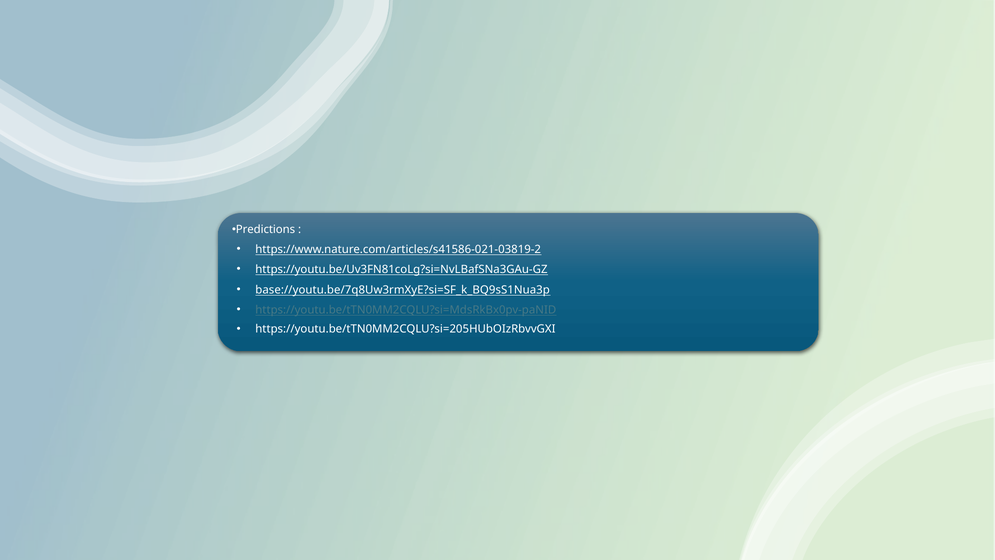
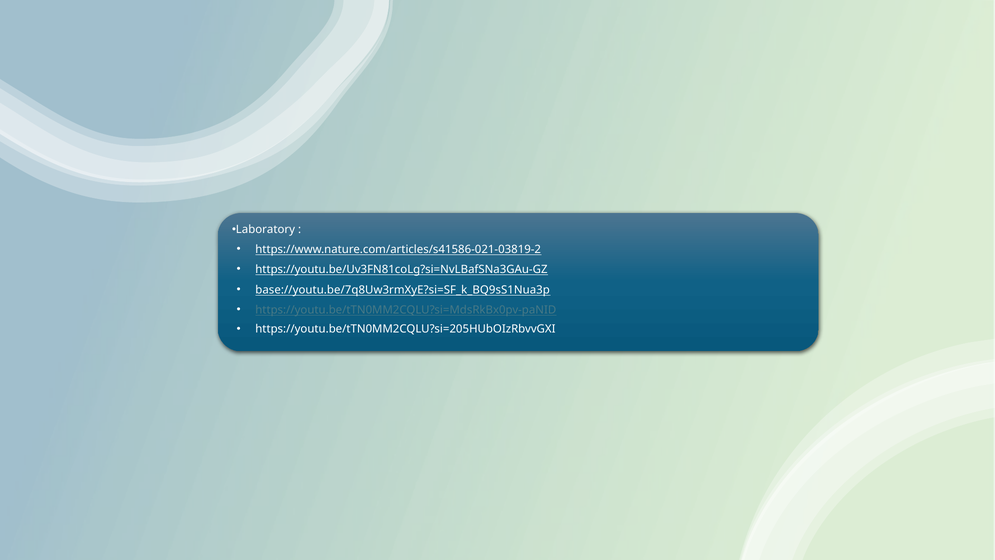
Predictions: Predictions -> Laboratory
